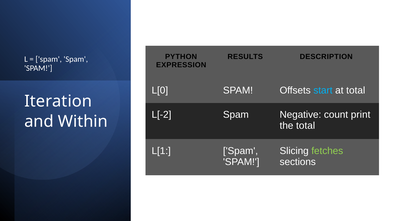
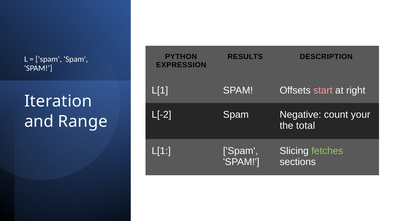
L[0 at (160, 91): L[0 -> L[1
start colour: light blue -> pink
at total: total -> right
print: print -> your
Within: Within -> Range
